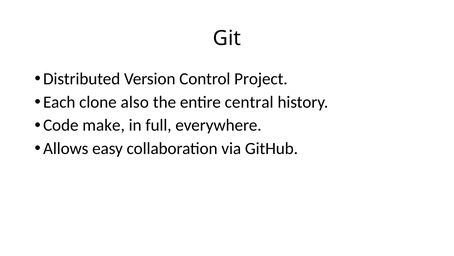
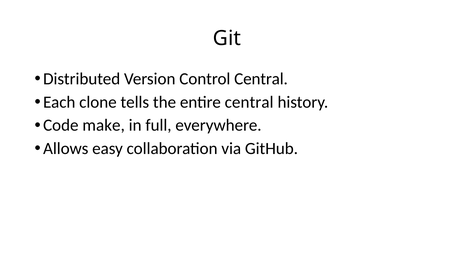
Control Project: Project -> Central
also: also -> tells
